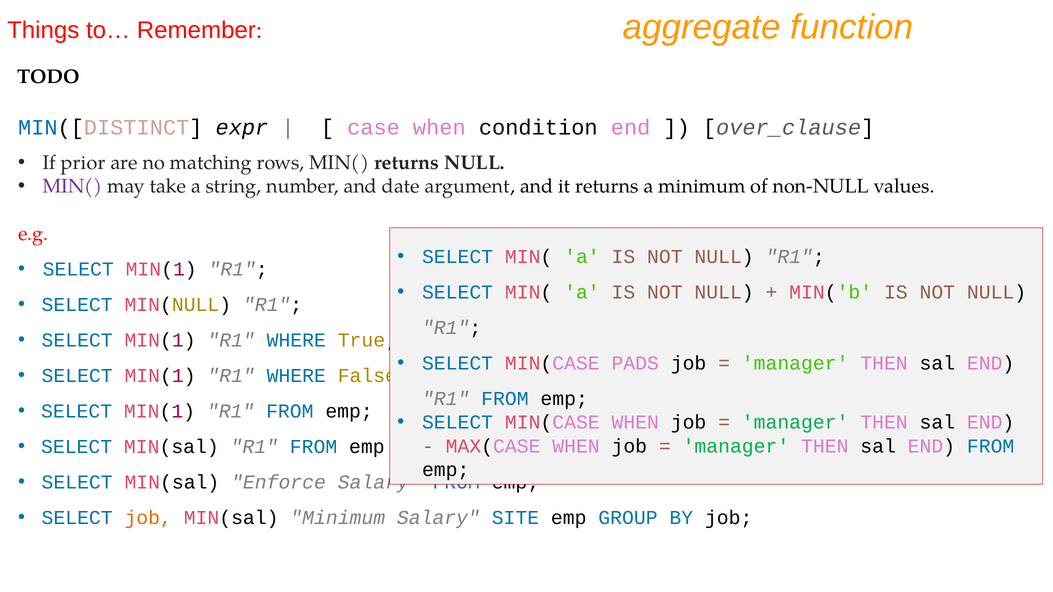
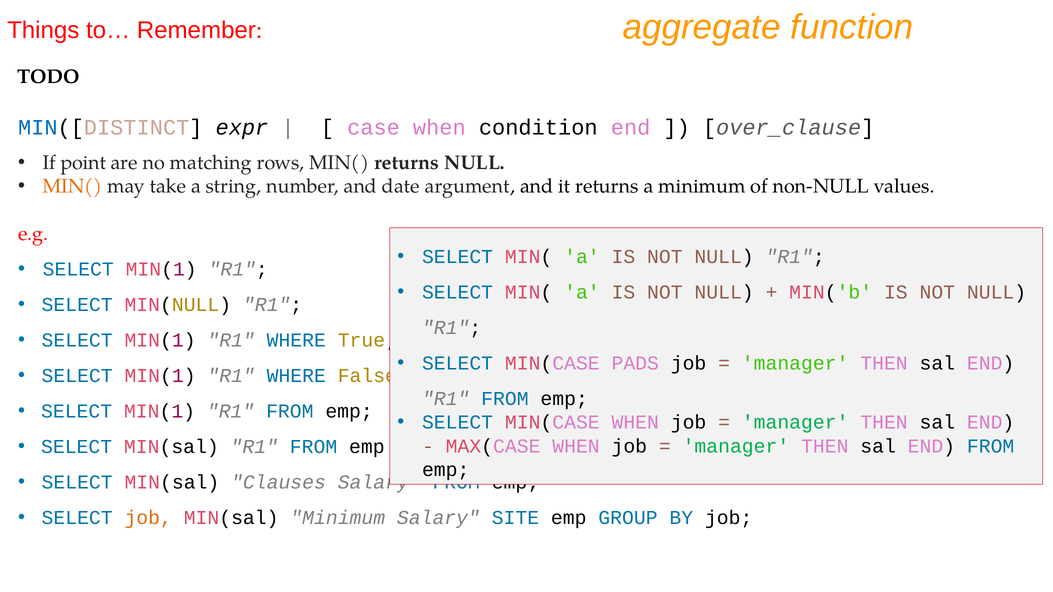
prior: prior -> point
MIN( at (73, 186) colour: purple -> orange
Enforce: Enforce -> Clauses
